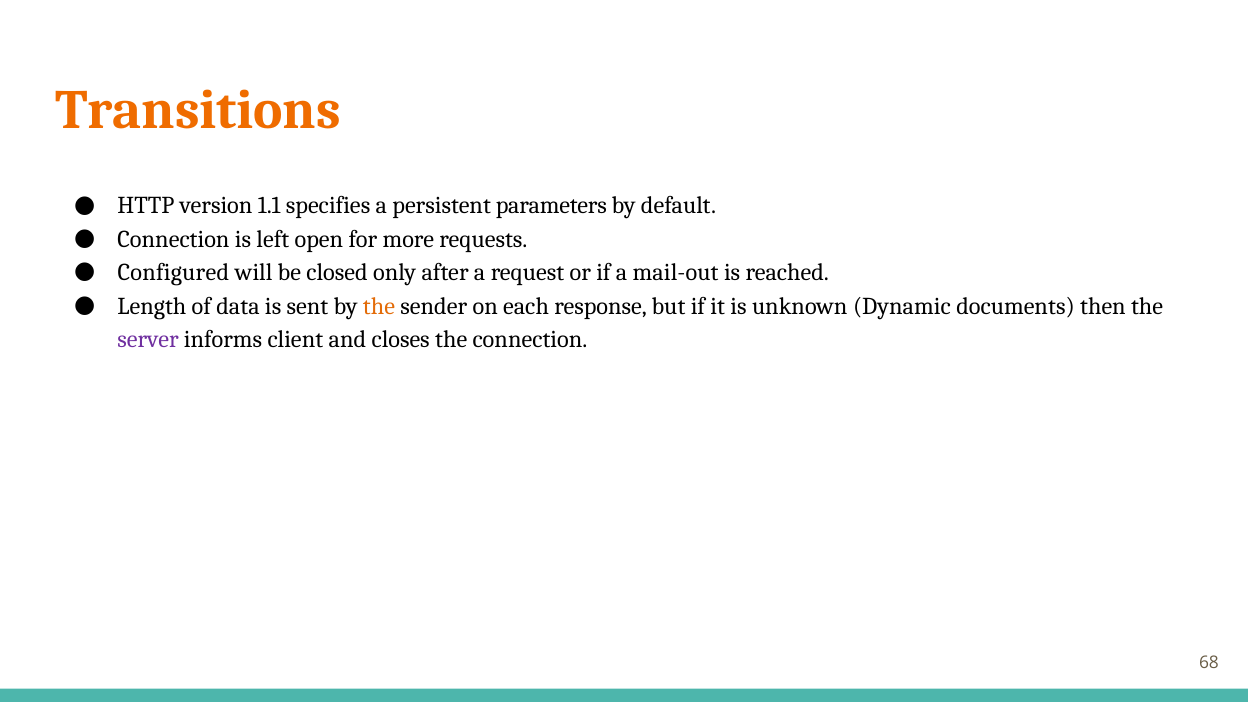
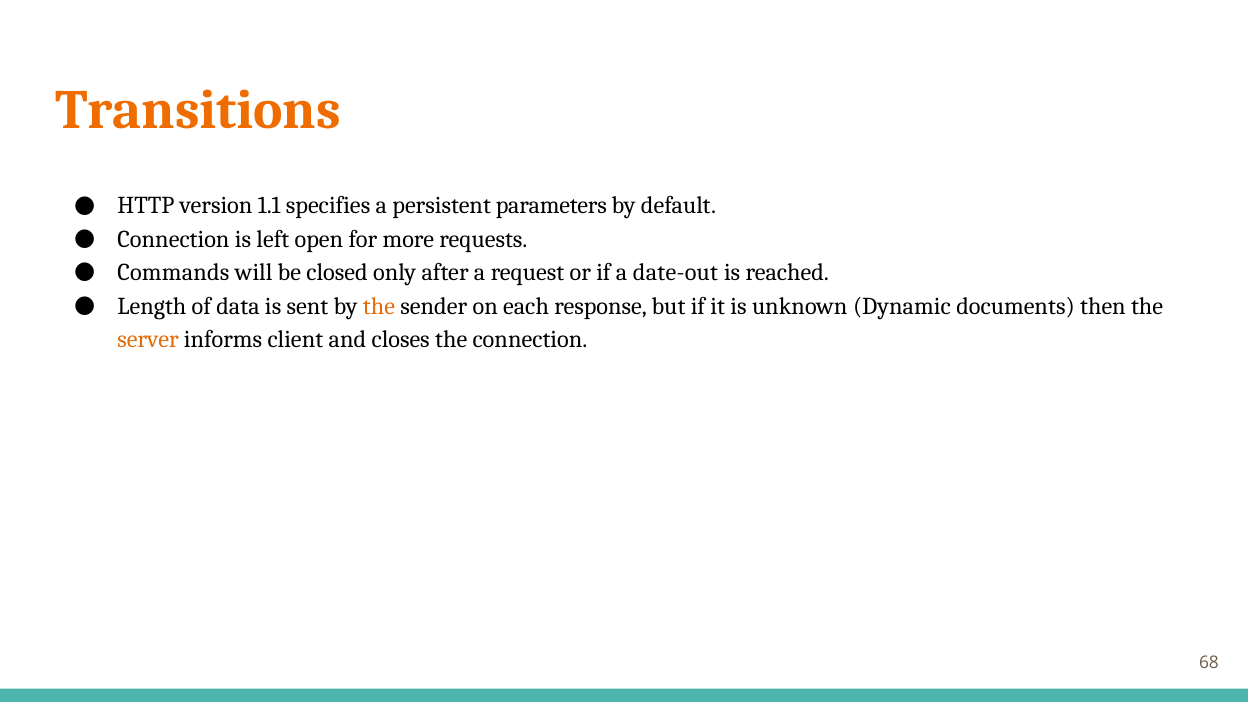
Configured: Configured -> Commands
mail-out: mail-out -> date-out
server colour: purple -> orange
